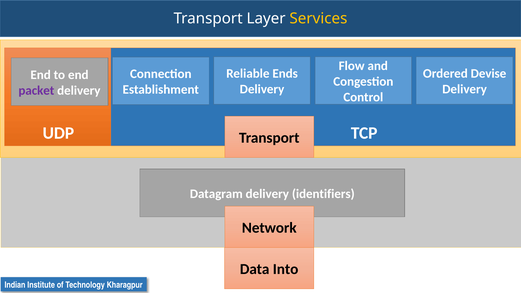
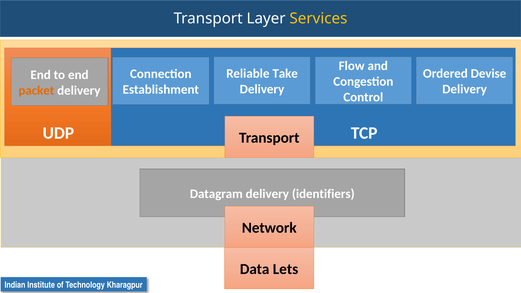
Ends: Ends -> Take
packet colour: purple -> orange
Into: Into -> Lets
